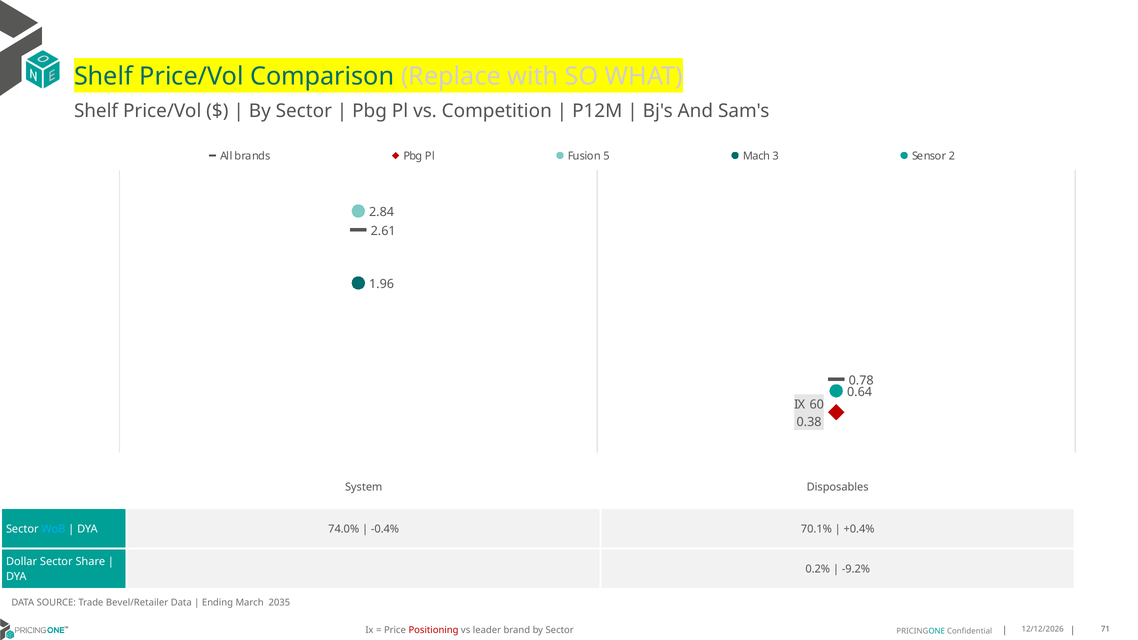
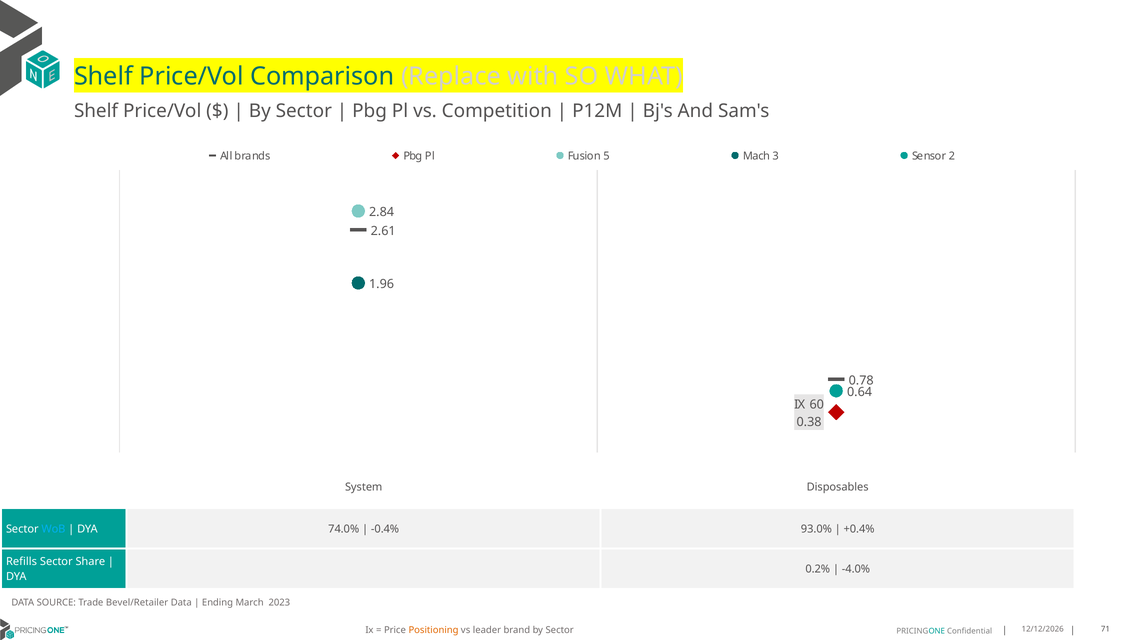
70.1%: 70.1% -> 93.0%
Dollar: Dollar -> Refills
-9.2%: -9.2% -> -4.0%
2035: 2035 -> 2023
Positioning colour: red -> orange
